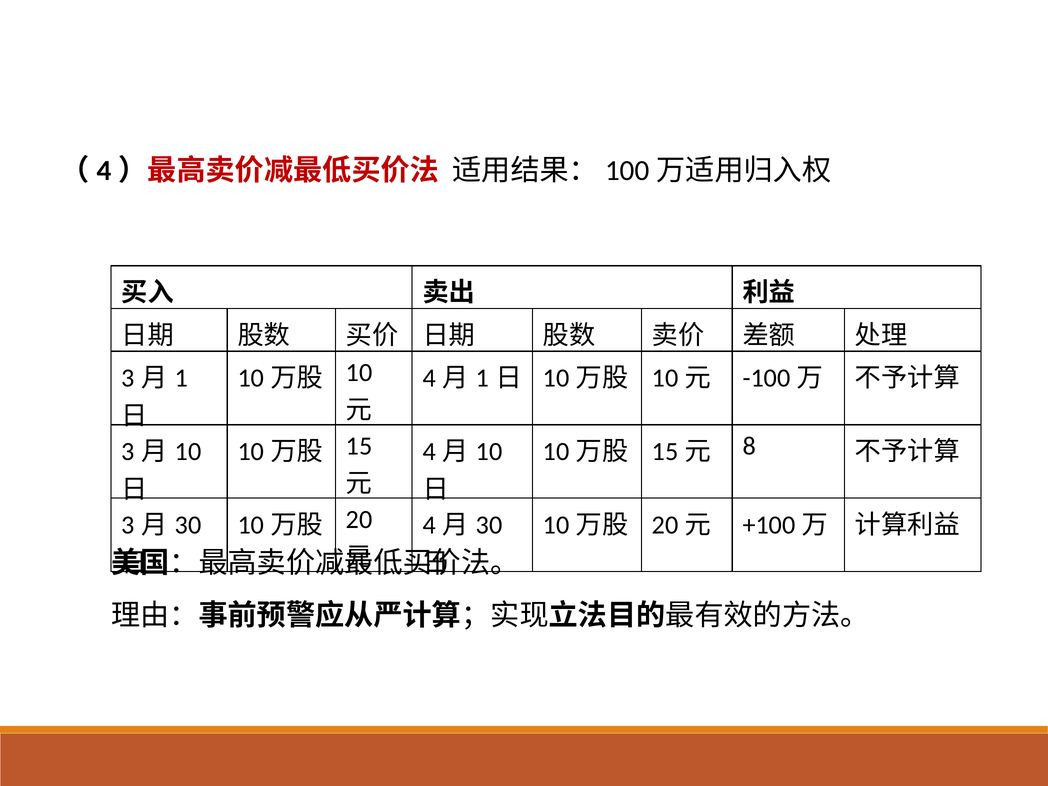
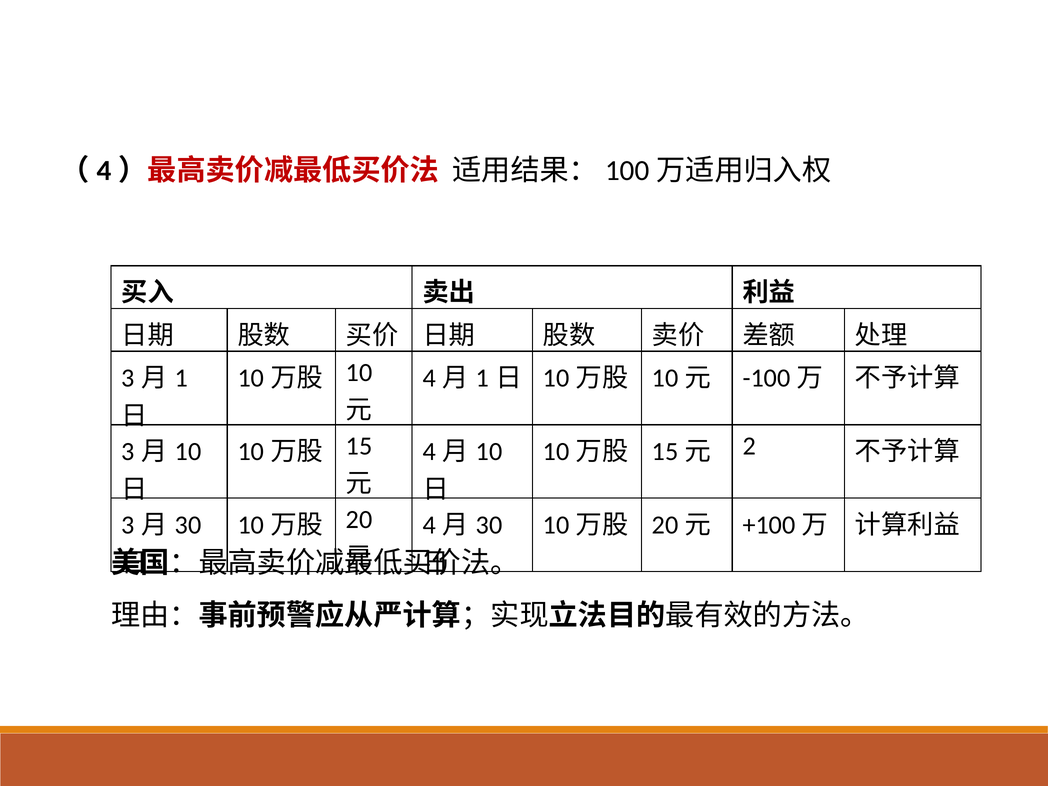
8: 8 -> 2
